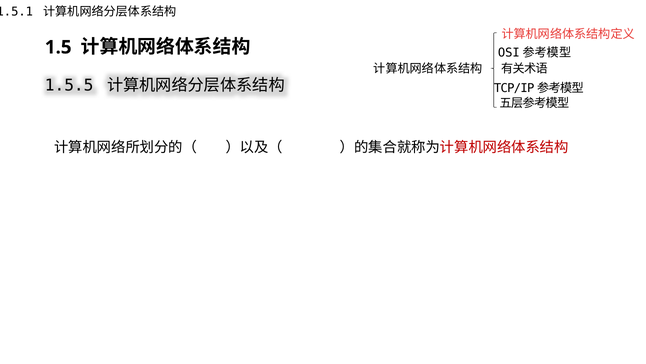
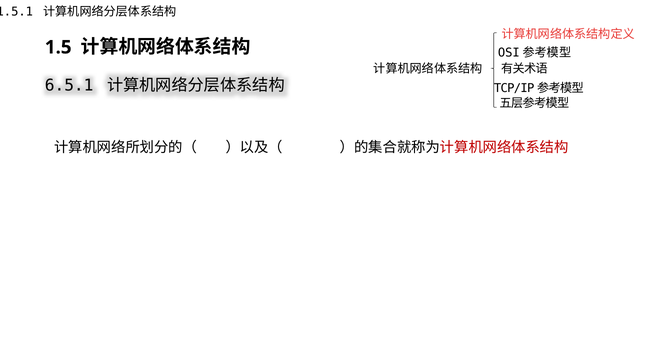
1.5.5: 1.5.5 -> 6.5.1
